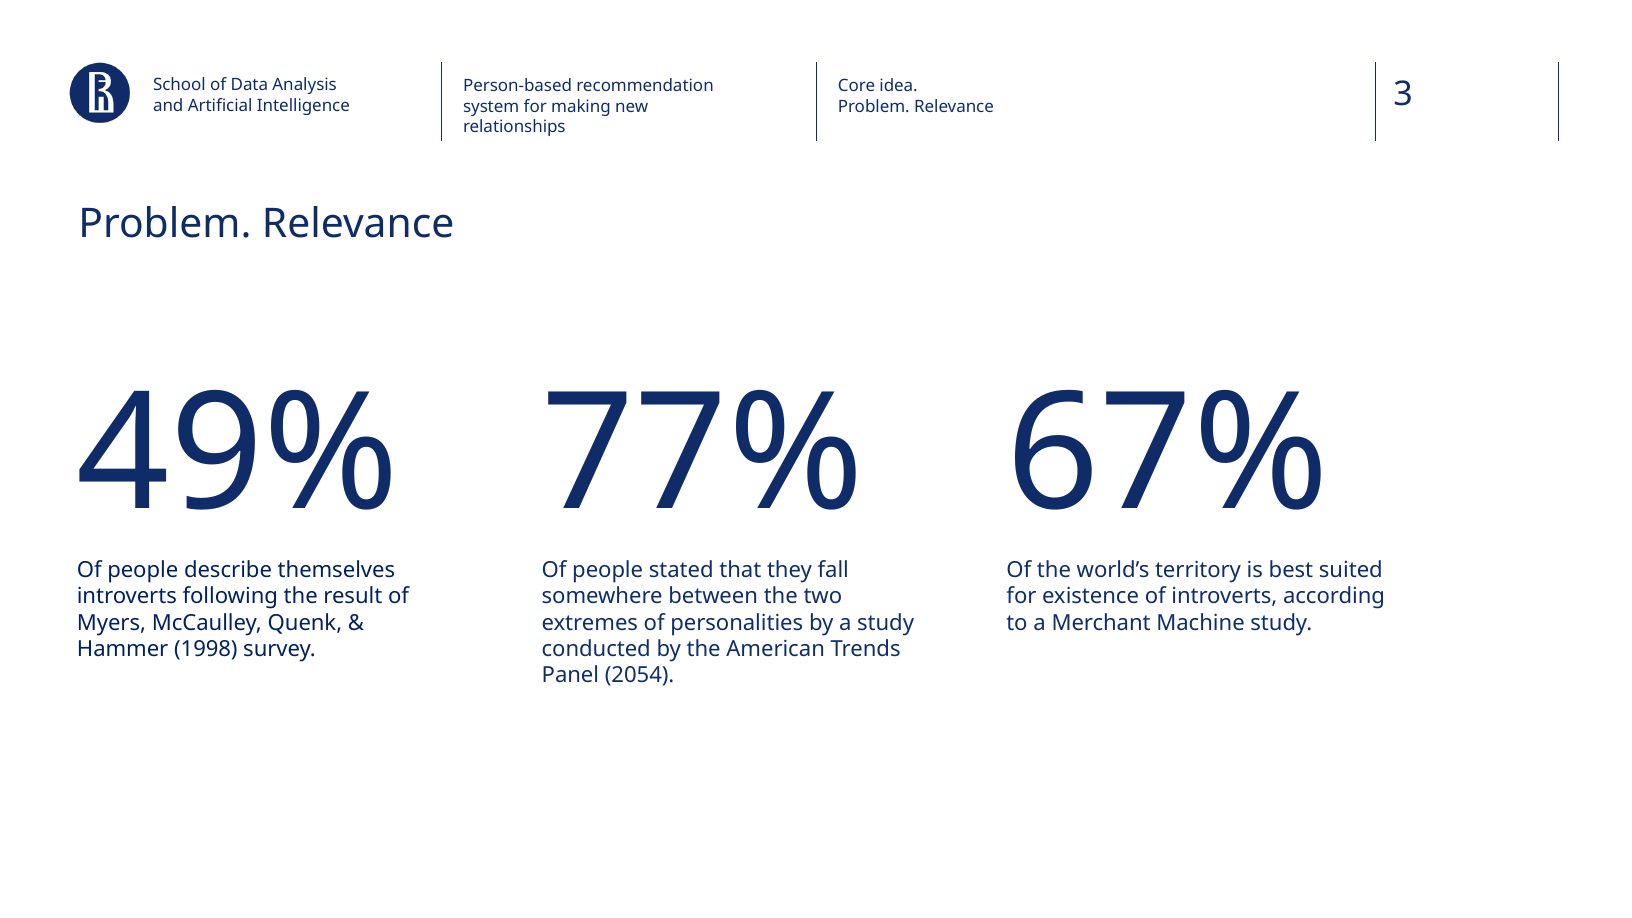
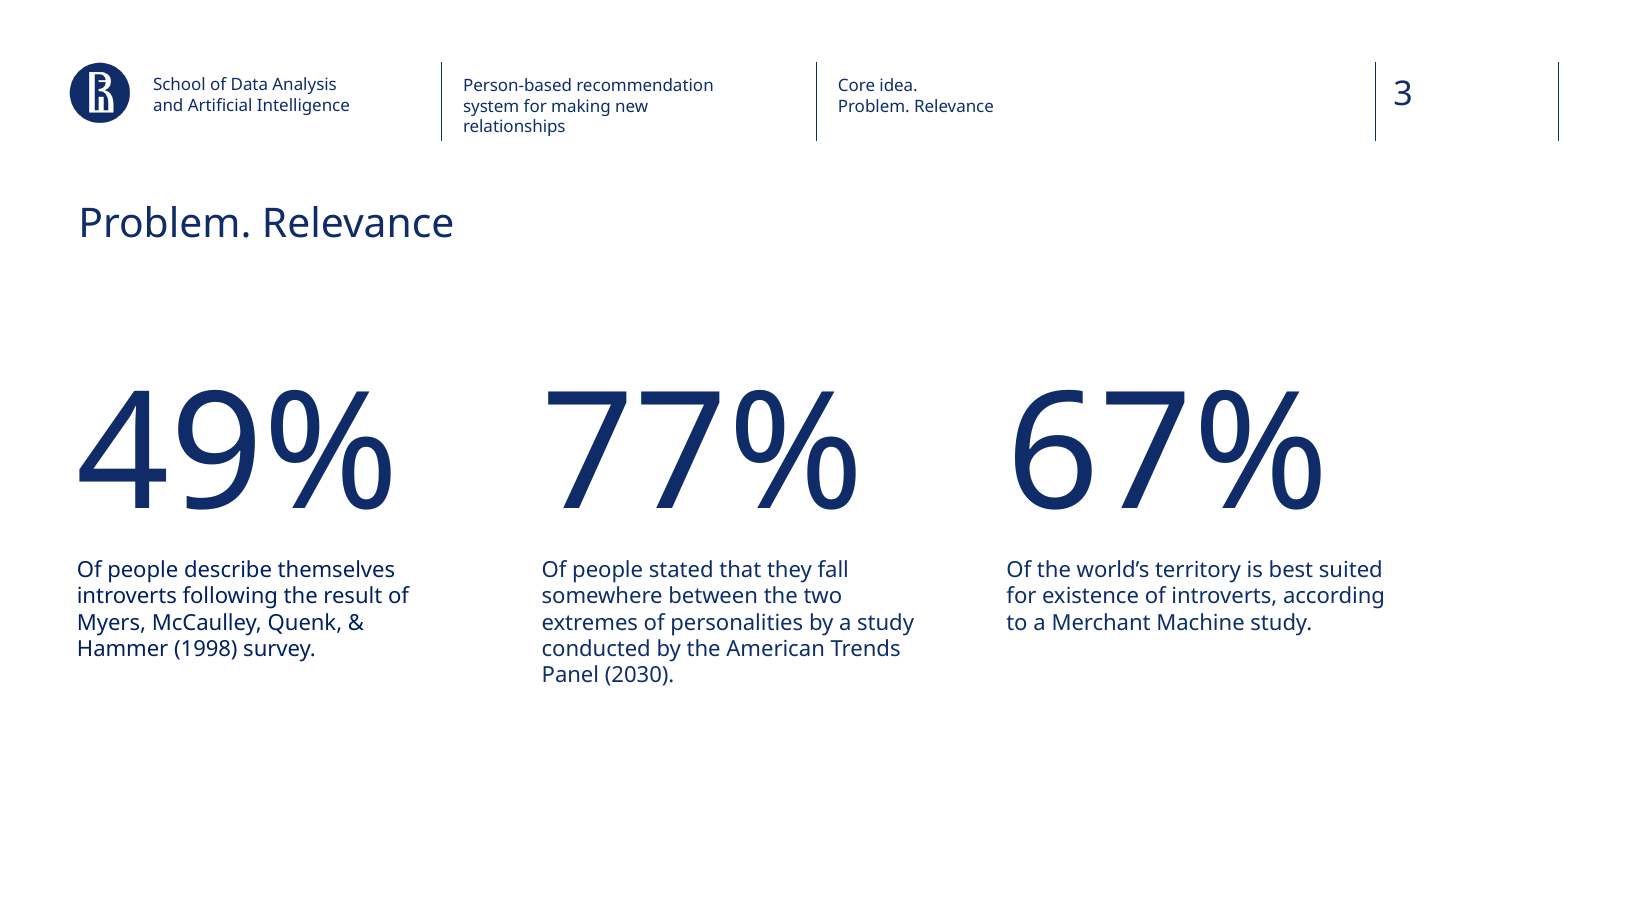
2054: 2054 -> 2030
